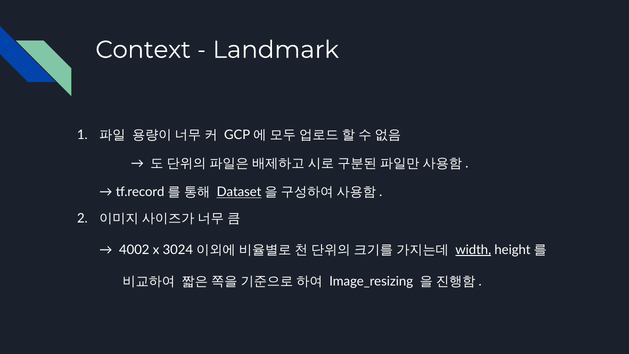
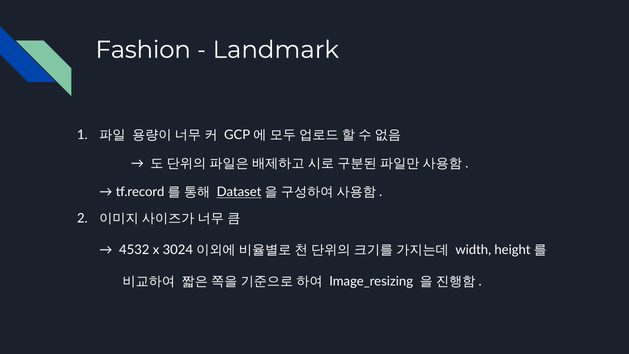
Context: Context -> Fashion
4002: 4002 -> 4532
width underline: present -> none
